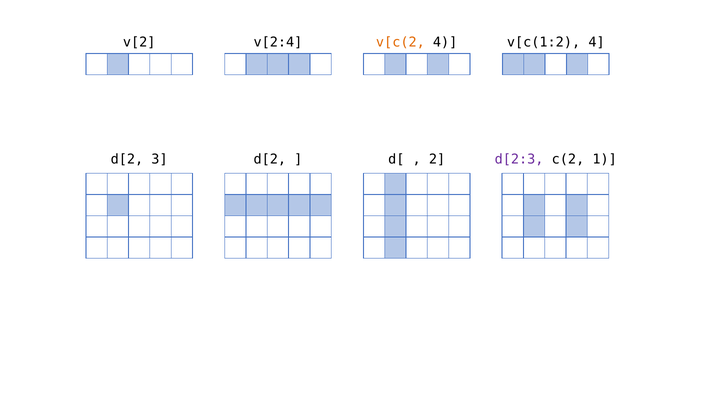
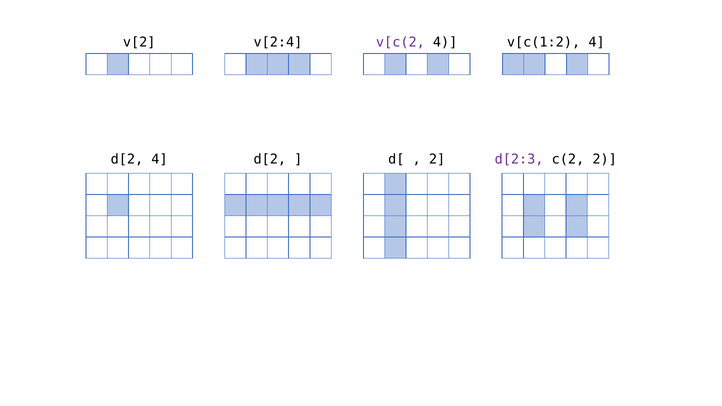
v[c(2 colour: orange -> purple
d[2 3: 3 -> 4
c(2 1: 1 -> 2
